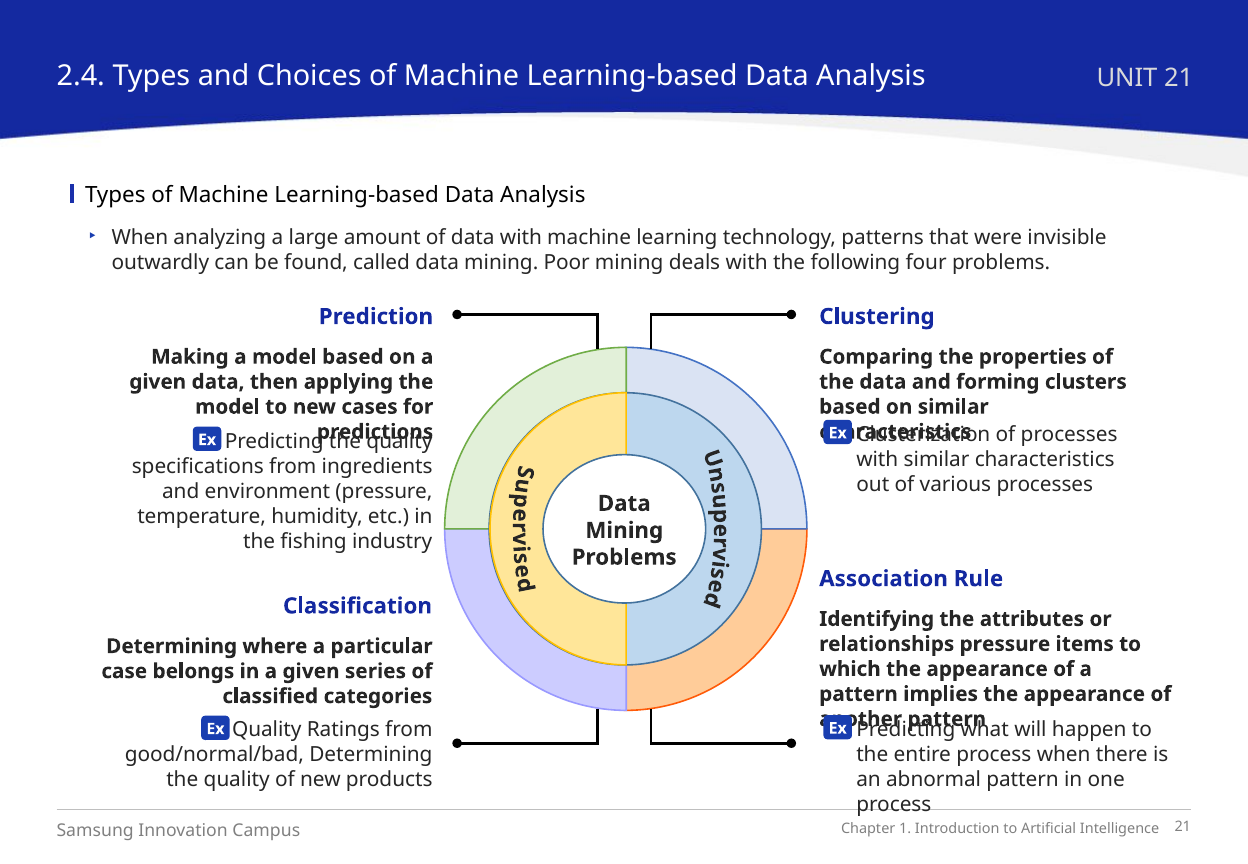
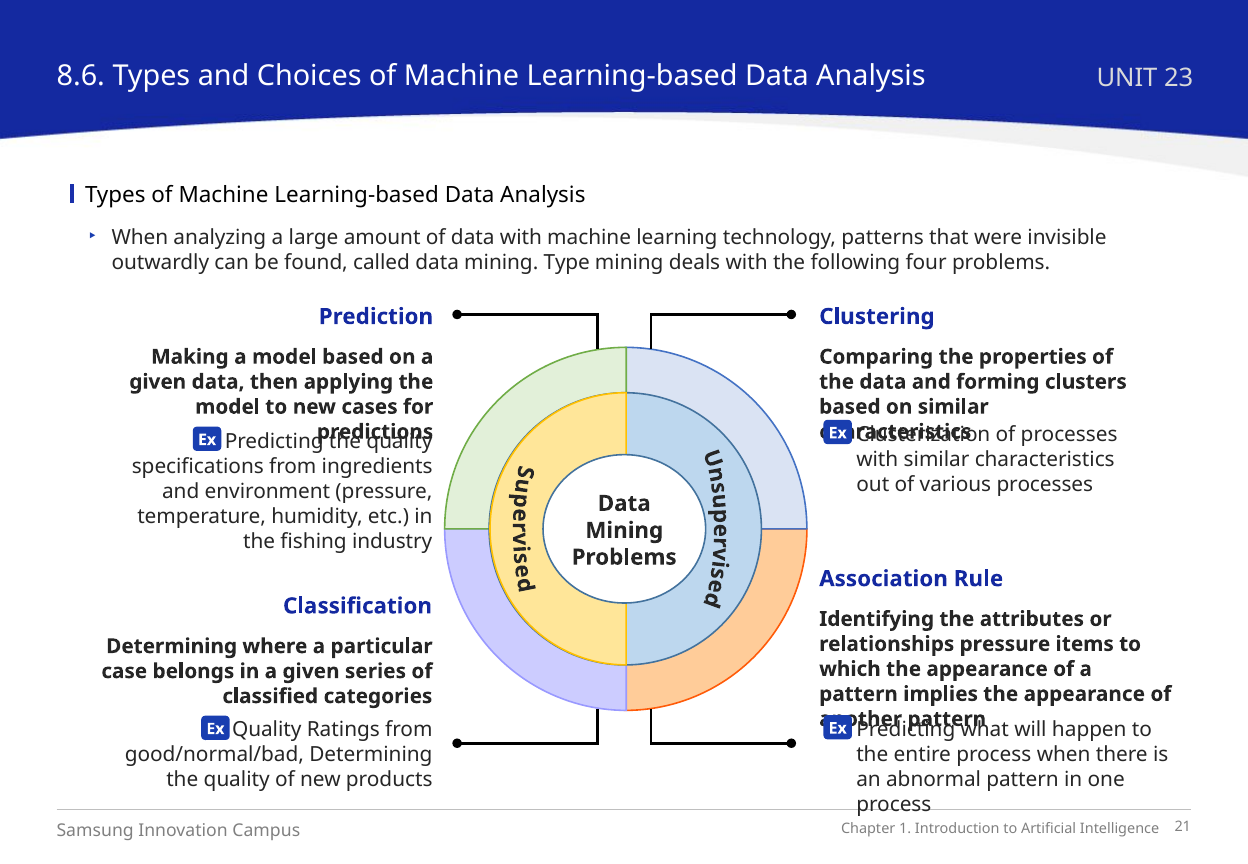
2.4: 2.4 -> 8.6
UNIT 21: 21 -> 23
Poor: Poor -> Type
